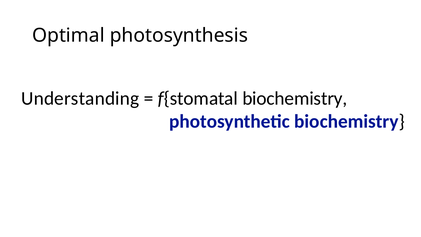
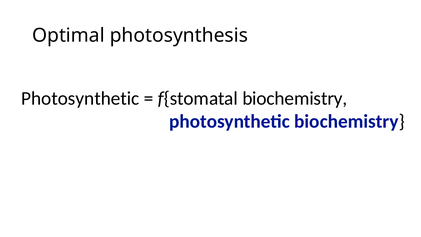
Understanding at (80, 98): Understanding -> Photosynthetic
